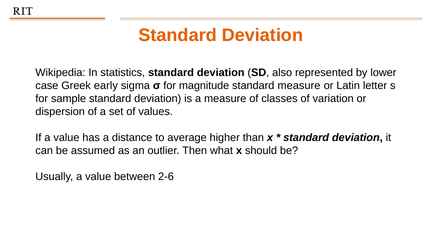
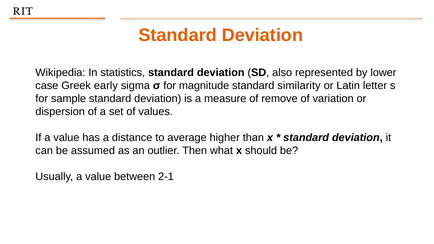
standard measure: measure -> similarity
classes: classes -> remove
2-6: 2-6 -> 2-1
